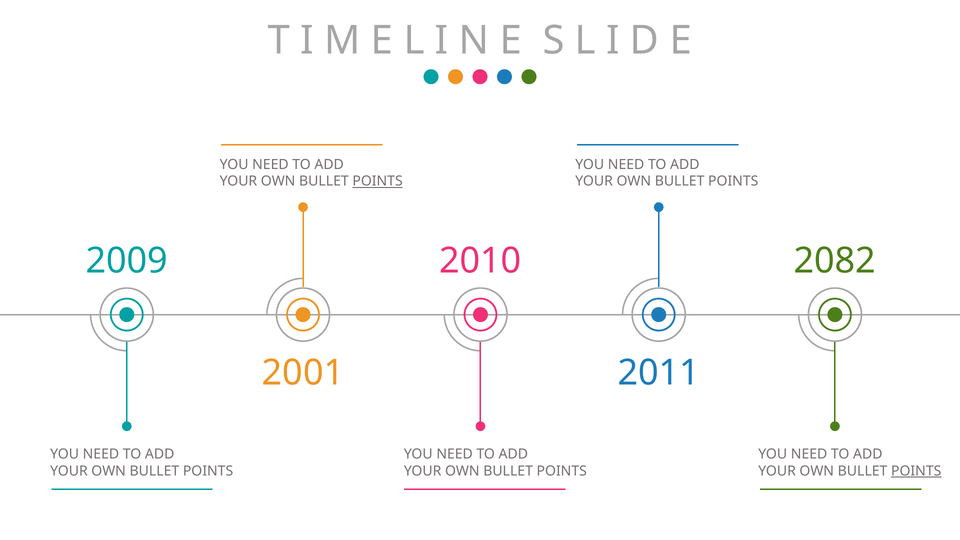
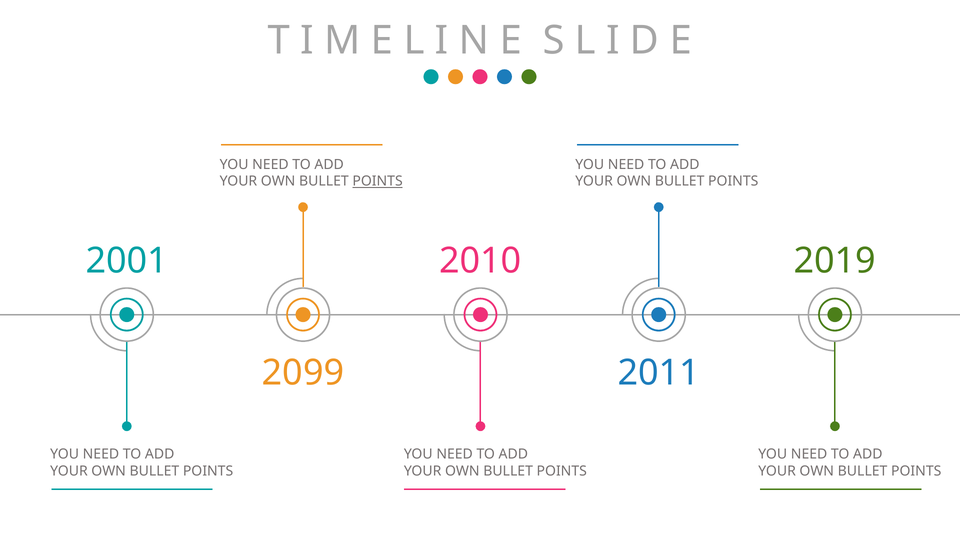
2009: 2009 -> 2001
2082: 2082 -> 2019
2001: 2001 -> 2099
POINTS at (916, 471) underline: present -> none
